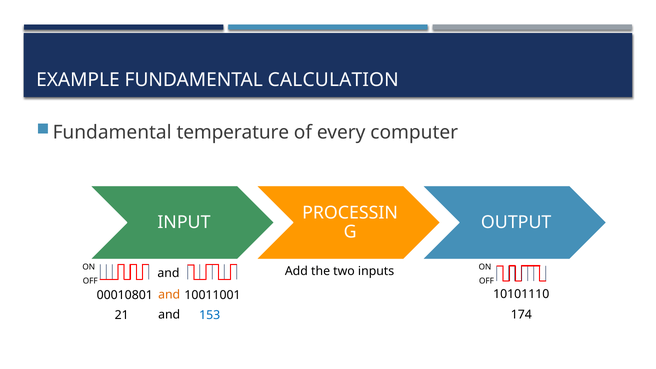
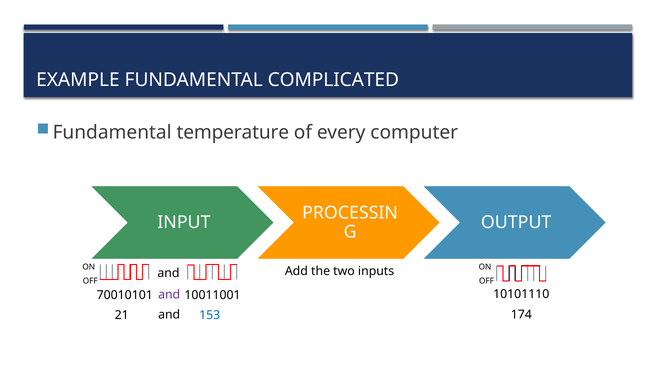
CALCULATION: CALCULATION -> COMPLICATED
and at (169, 295) colour: orange -> purple
00010801: 00010801 -> 70010101
